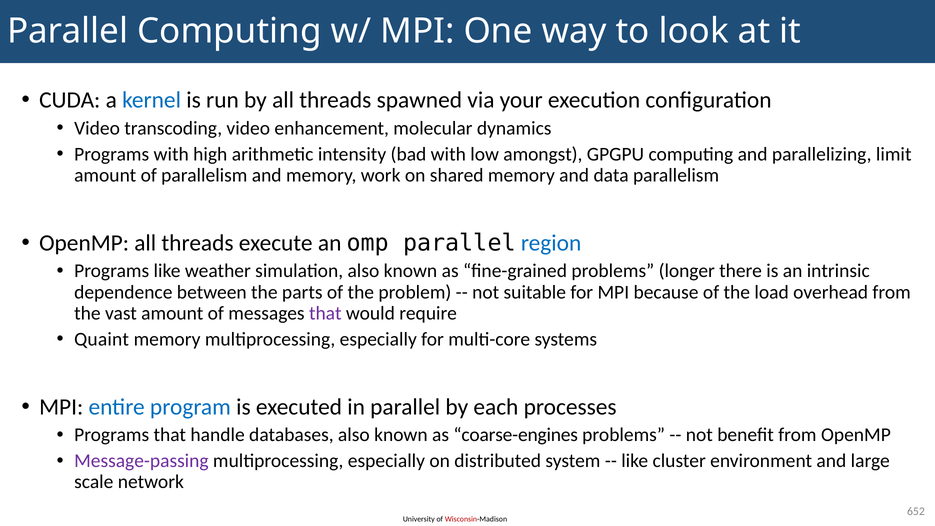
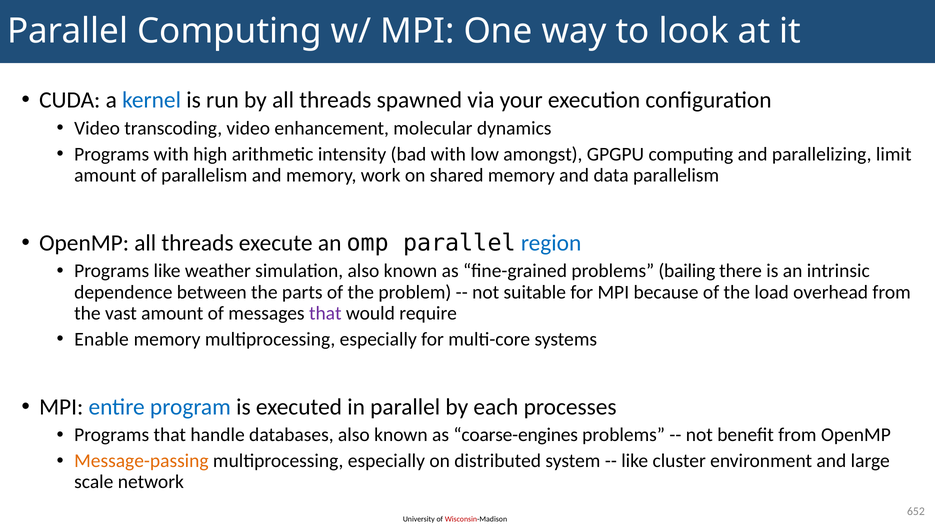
longer: longer -> bailing
Quaint: Quaint -> Enable
Message-passing colour: purple -> orange
